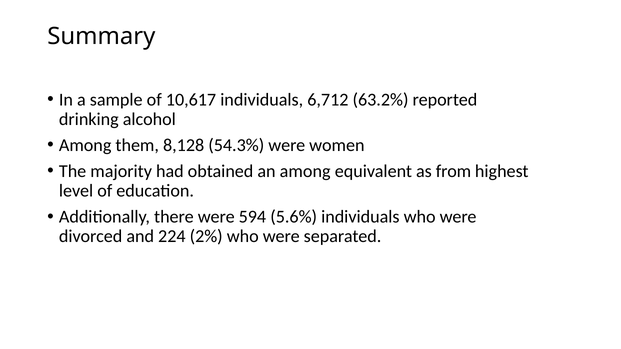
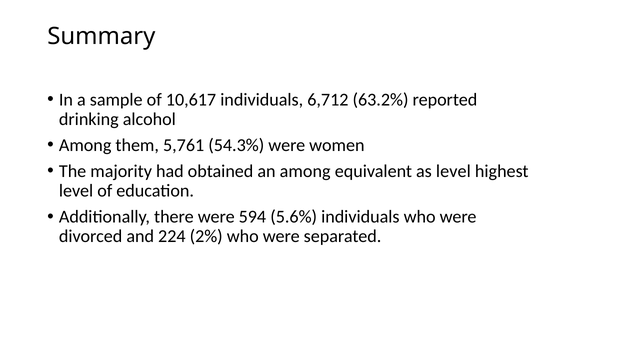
8,128: 8,128 -> 5,761
as from: from -> level
